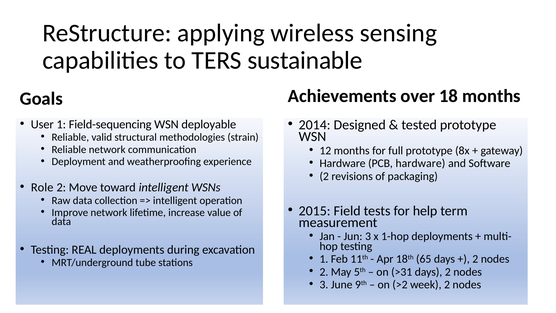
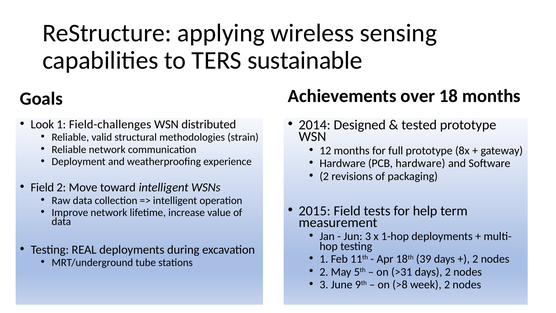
User: User -> Look
Field-sequencing: Field-sequencing -> Field-challenges
deployable: deployable -> distributed
Role at (42, 187): Role -> Field
65: 65 -> 39
>2: >2 -> >8
